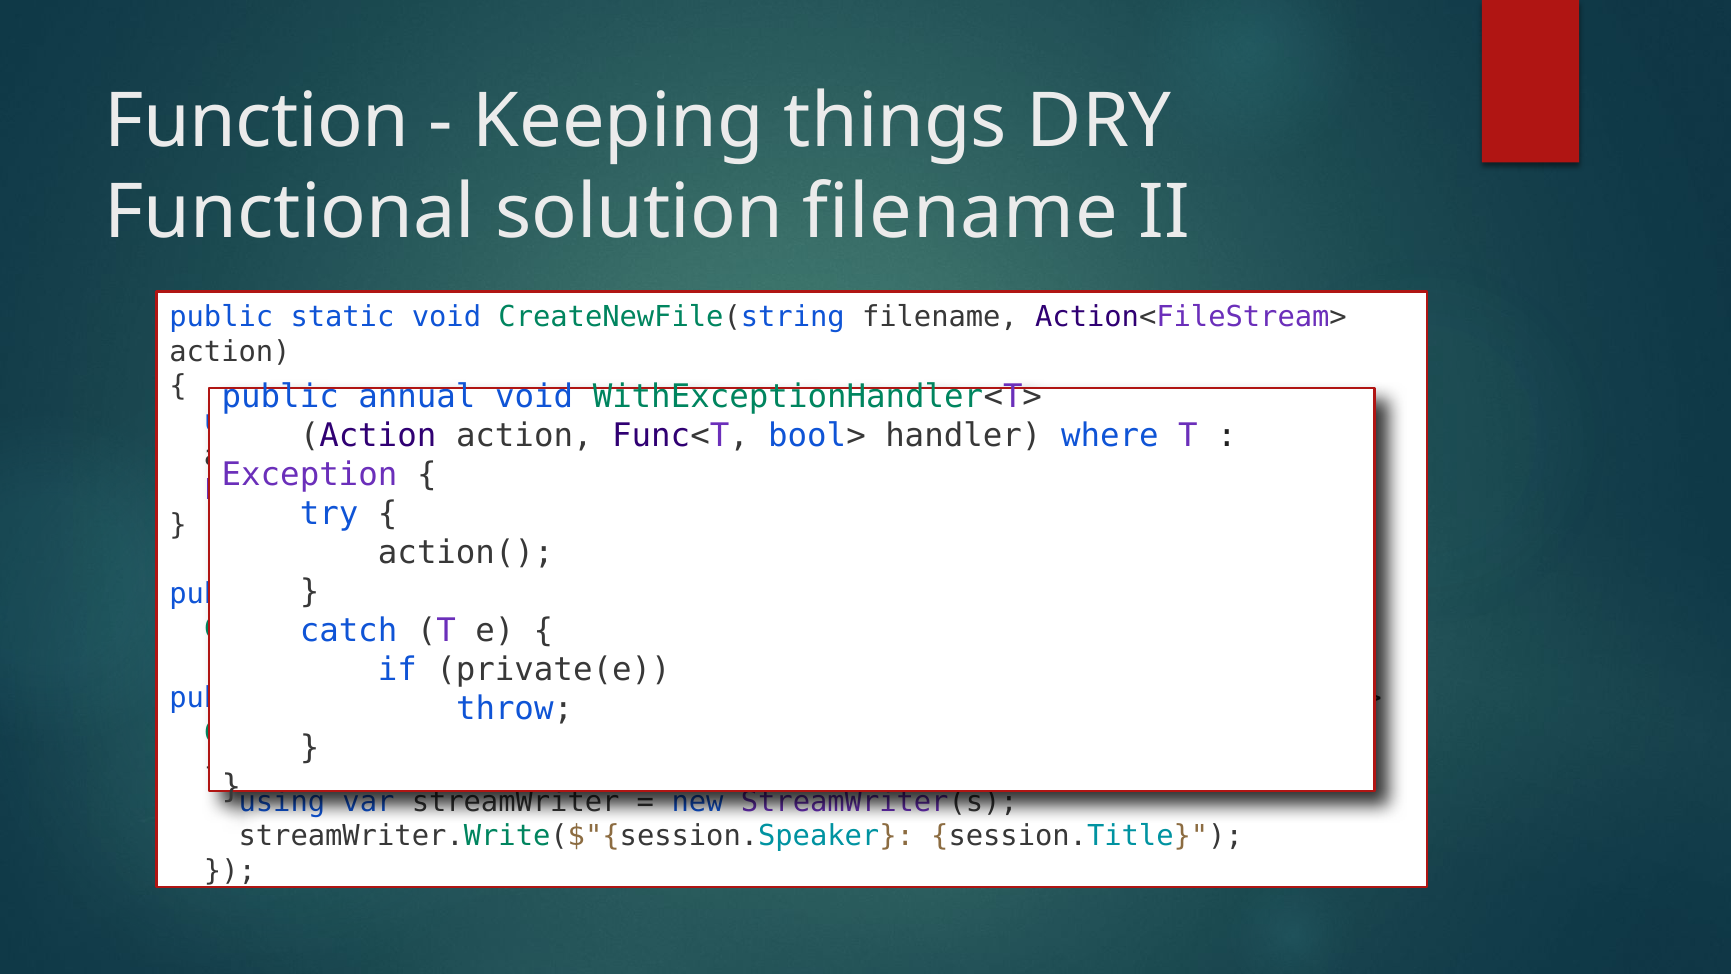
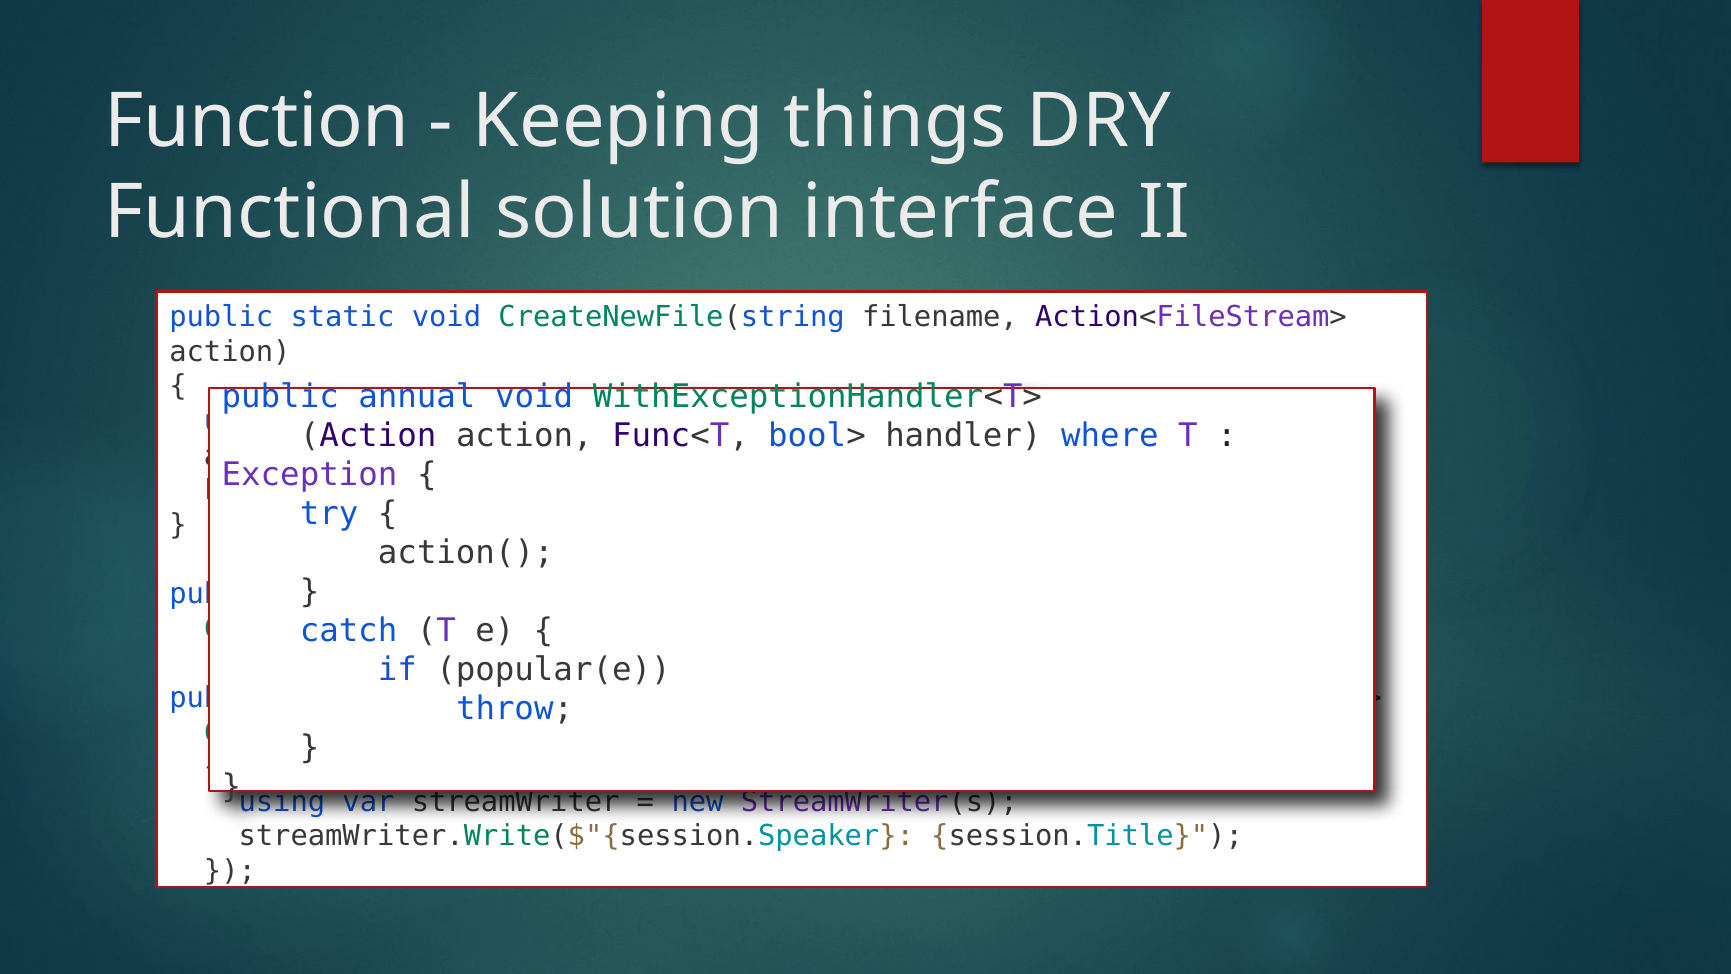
solution filename: filename -> interface
private(e: private(e -> popular(e
